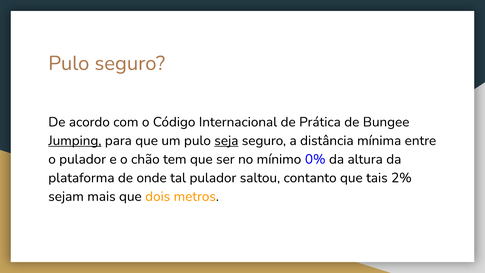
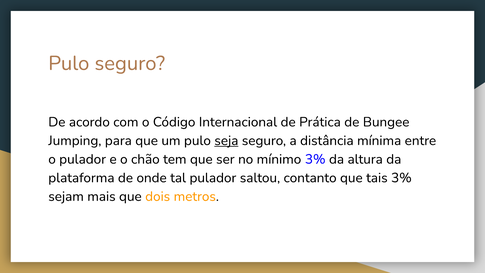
Jumping underline: present -> none
mínimo 0%: 0% -> 3%
tais 2%: 2% -> 3%
